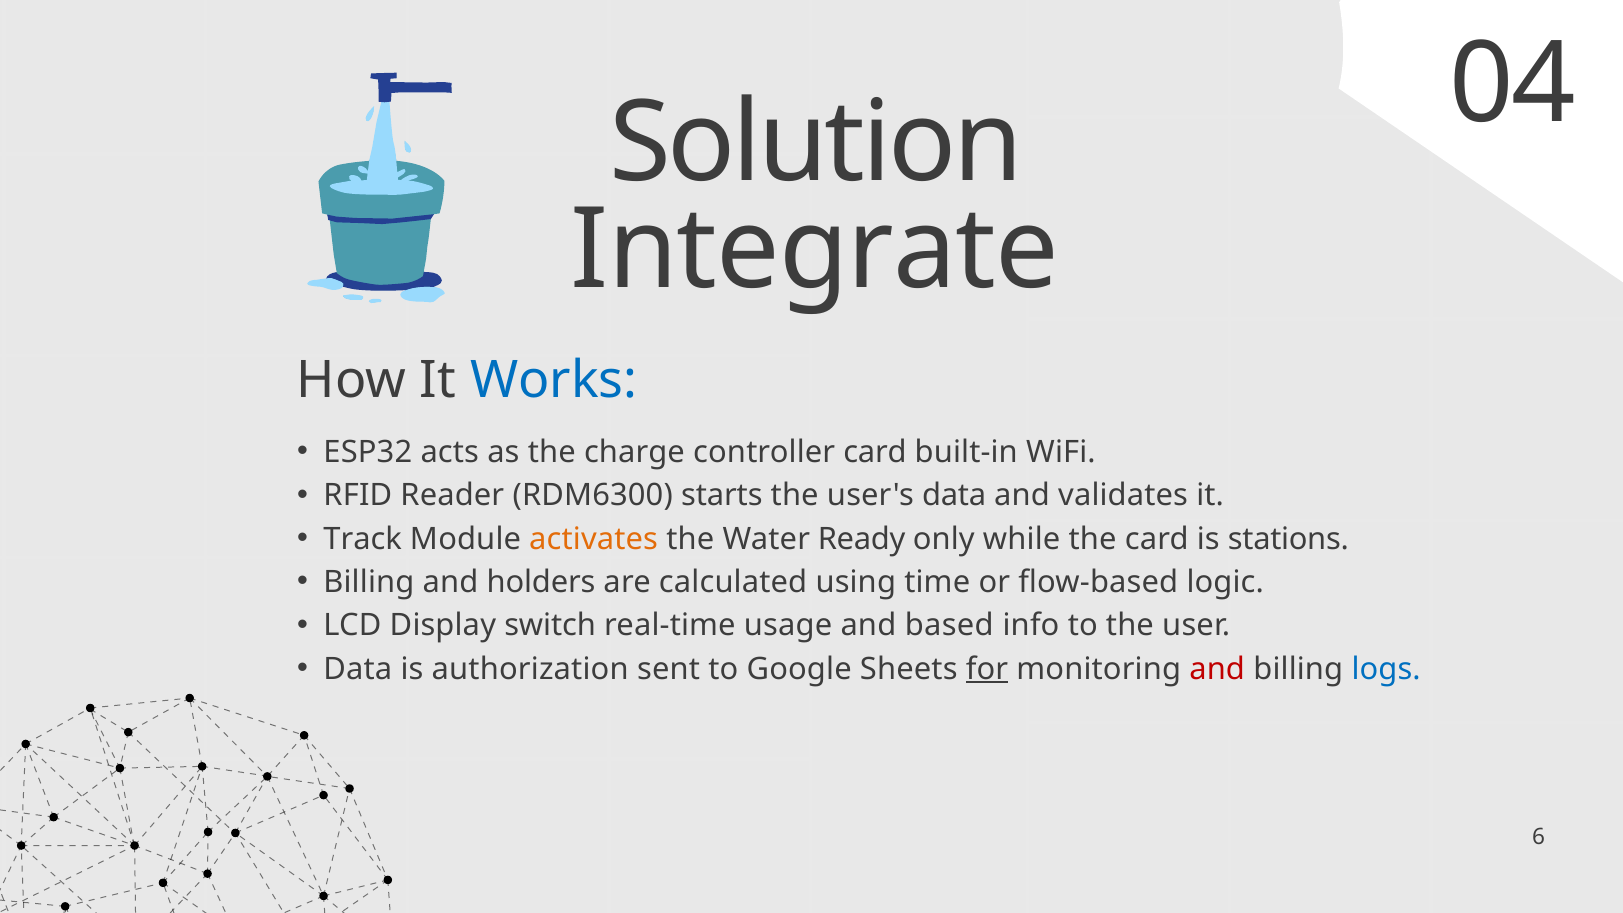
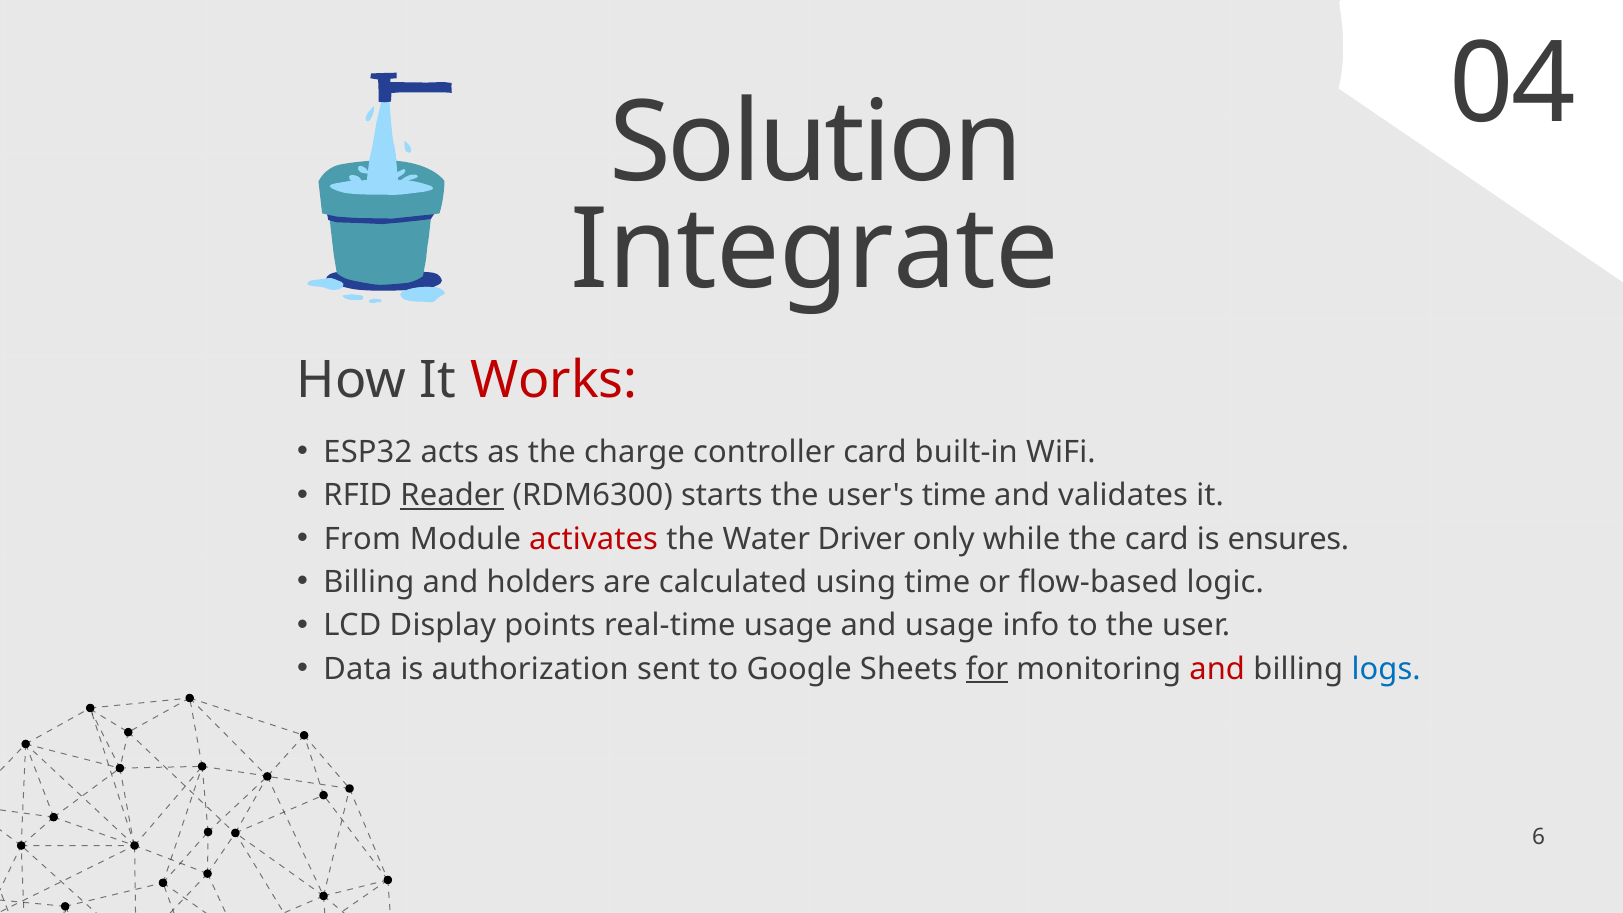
Works colour: blue -> red
Reader underline: none -> present
user's data: data -> time
Track: Track -> From
activates colour: orange -> red
Ready: Ready -> Driver
stations: stations -> ensures
switch: switch -> points
and based: based -> usage
